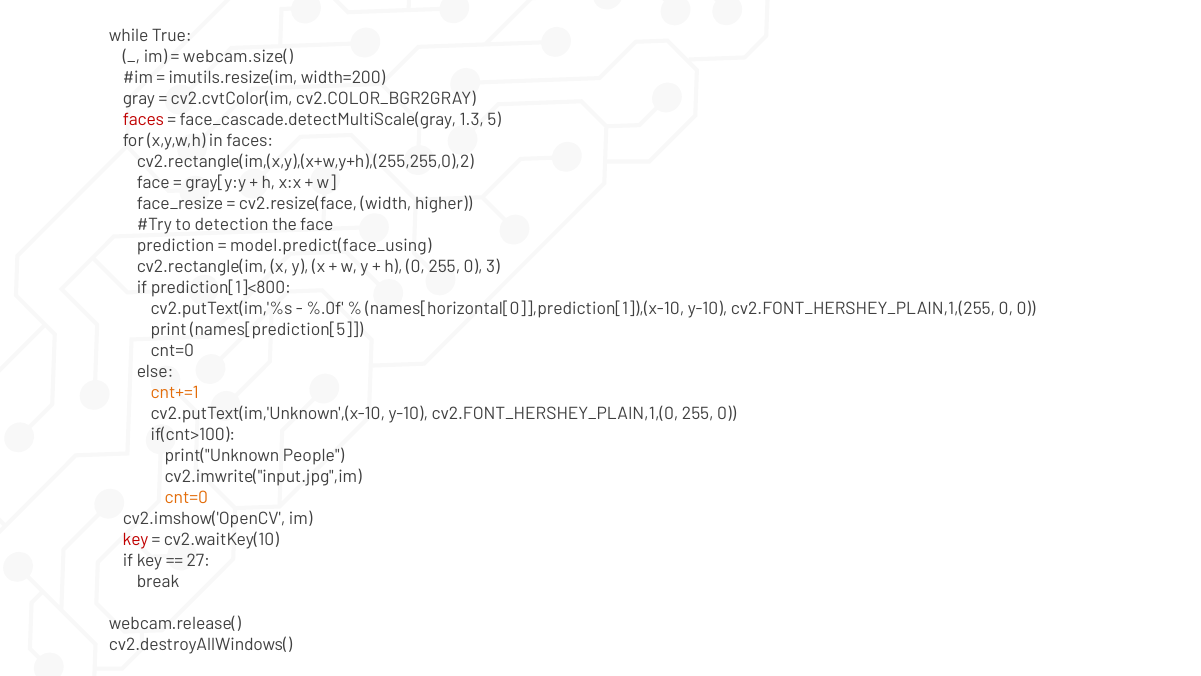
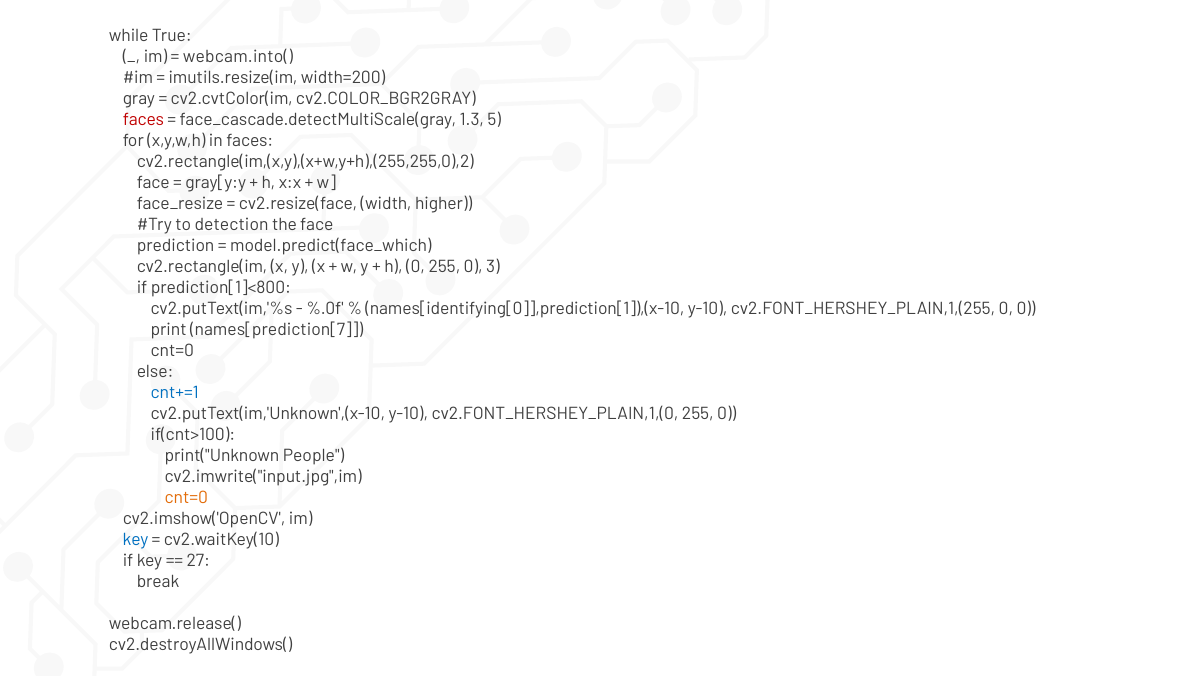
webcam.size(: webcam.size( -> webcam.into(
model.predict(face_using: model.predict(face_using -> model.predict(face_which
names[horizontal[0]],prediction[1]),(x-10: names[horizontal[0]],prediction[1]),(x-10 -> names[identifying[0]],prediction[1]),(x-10
names[prediction[5: names[prediction[5 -> names[prediction[7
cnt+=1 colour: orange -> blue
key at (136, 540) colour: red -> blue
